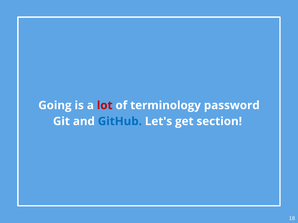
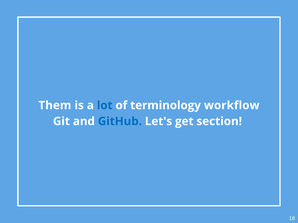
Going: Going -> Them
lot colour: red -> blue
password: password -> workflow
